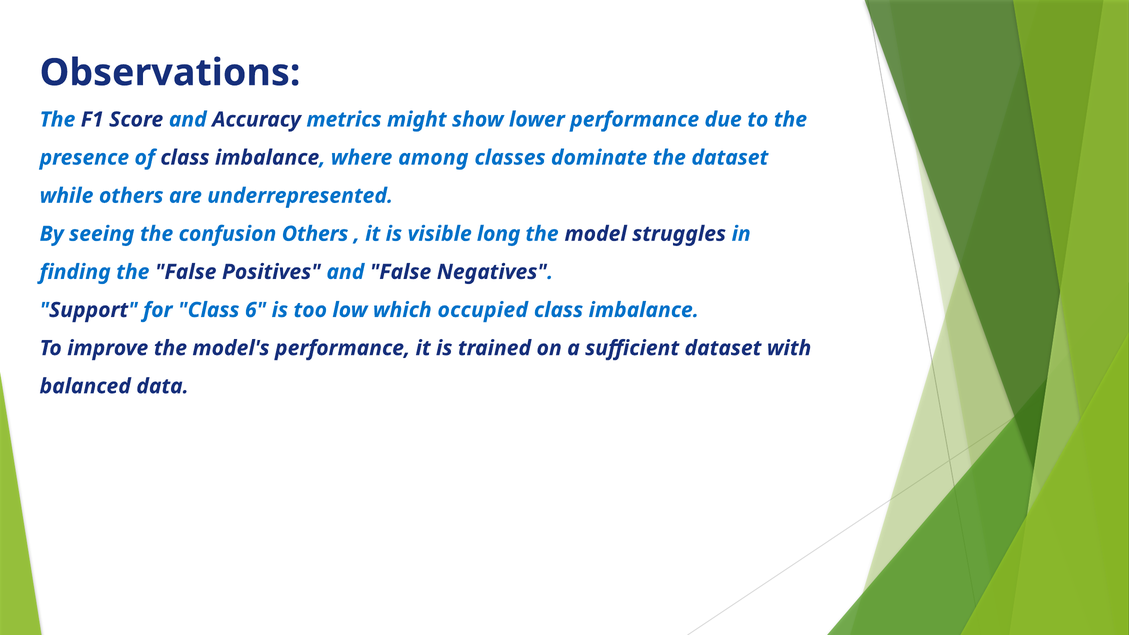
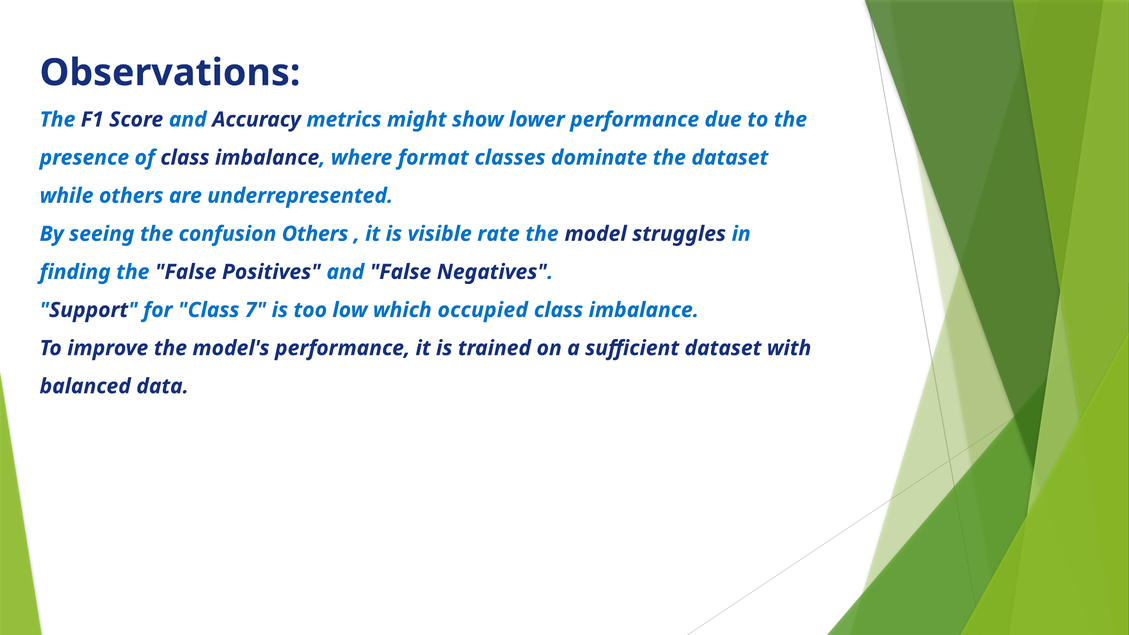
among: among -> format
long: long -> rate
6: 6 -> 7
